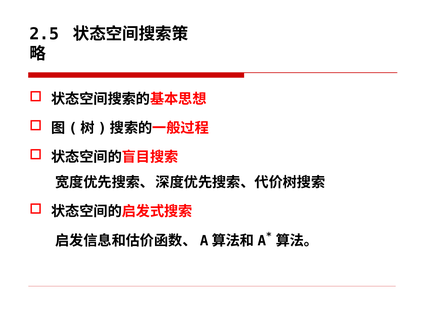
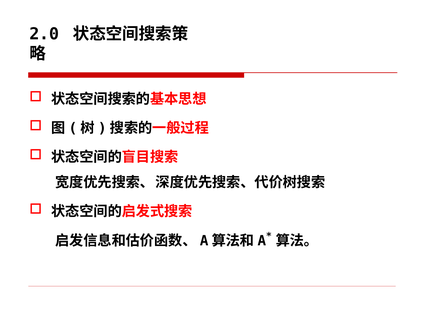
2.5: 2.5 -> 2.0
